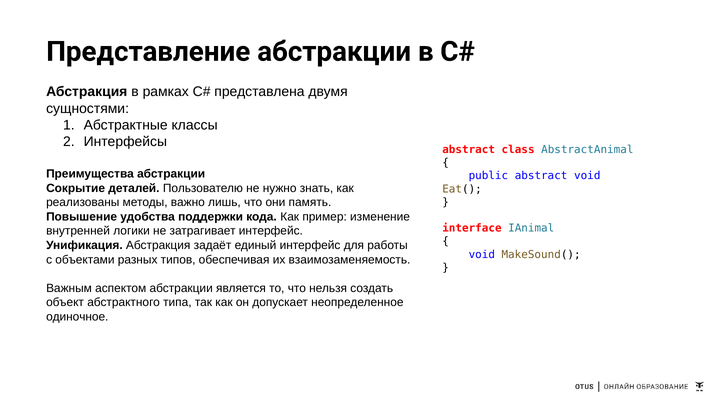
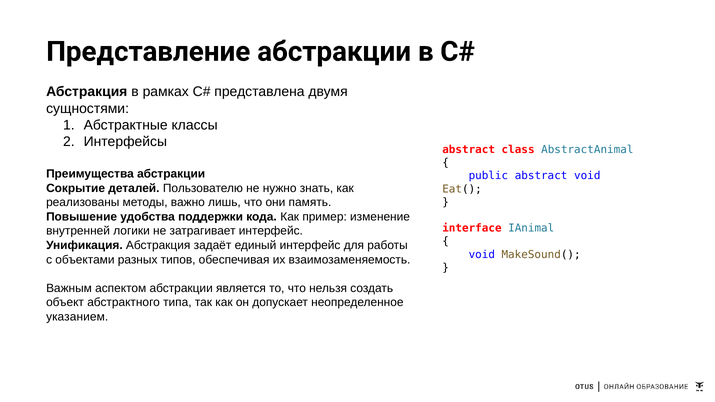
одиночное: одиночное -> указанием
